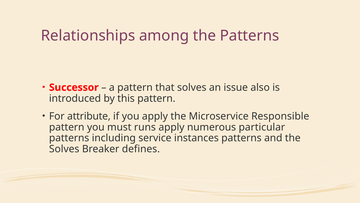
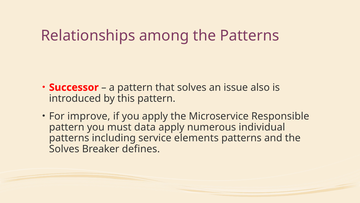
attribute: attribute -> improve
runs: runs -> data
particular: particular -> individual
instances: instances -> elements
